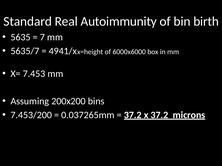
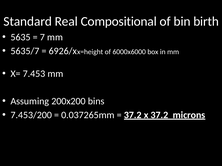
Autoimmunity: Autoimmunity -> Compositional
4941/x: 4941/x -> 6926/x
